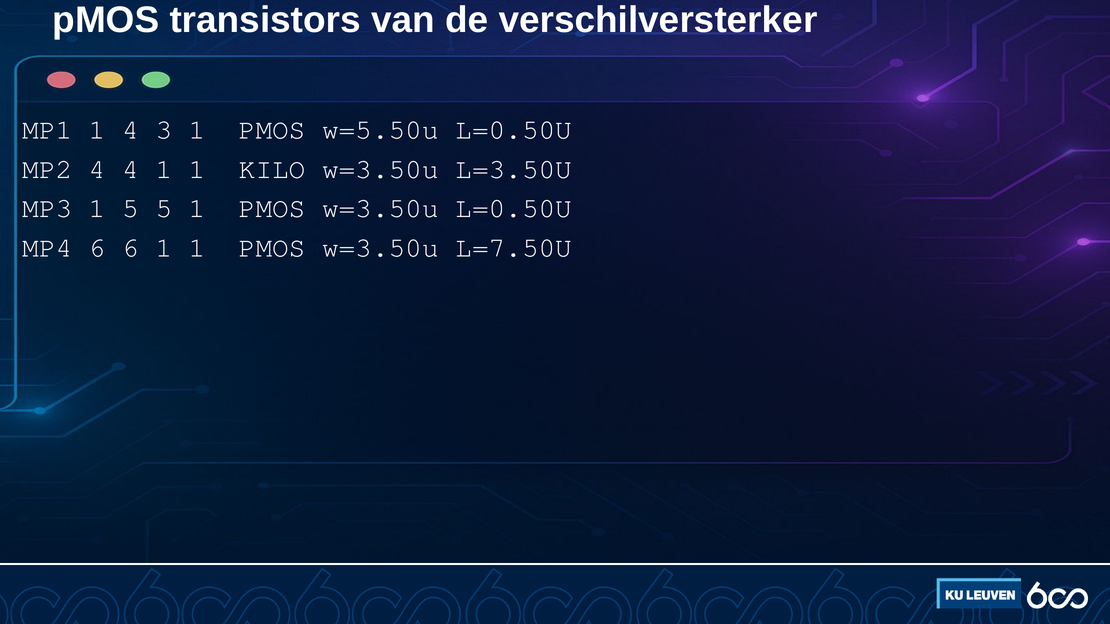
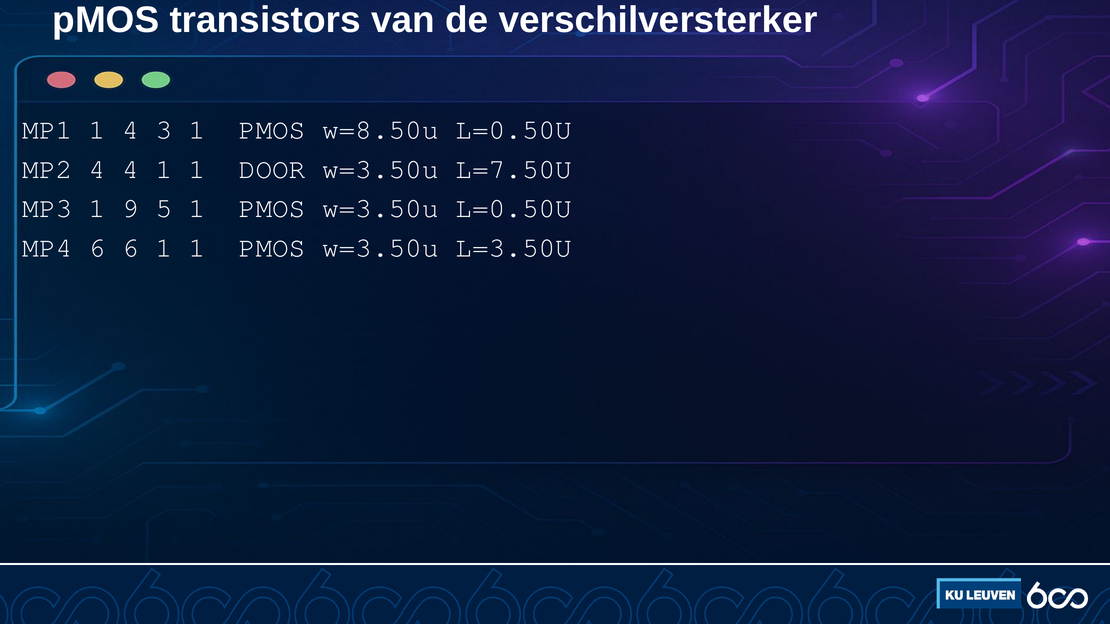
w=5.50u: w=5.50u -> w=8.50u
KILO: KILO -> DOOR
L=3.50U: L=3.50U -> L=7.50U
1 5: 5 -> 9
L=7.50U: L=7.50U -> L=3.50U
